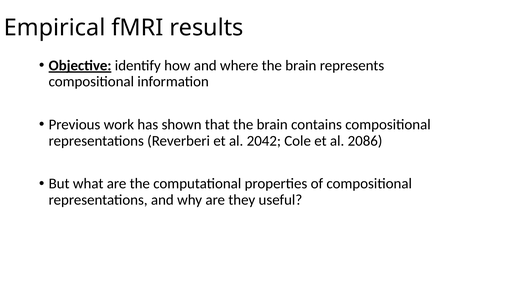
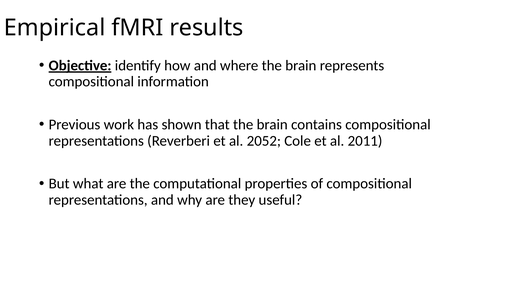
2042: 2042 -> 2052
2086: 2086 -> 2011
